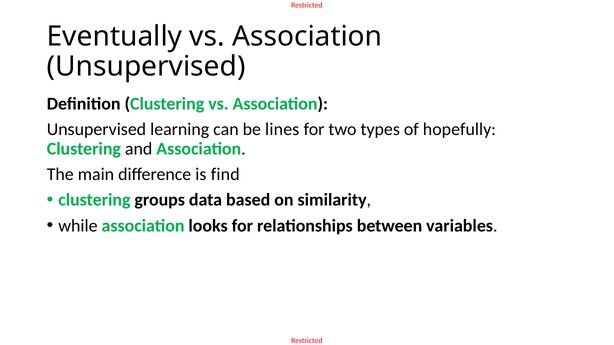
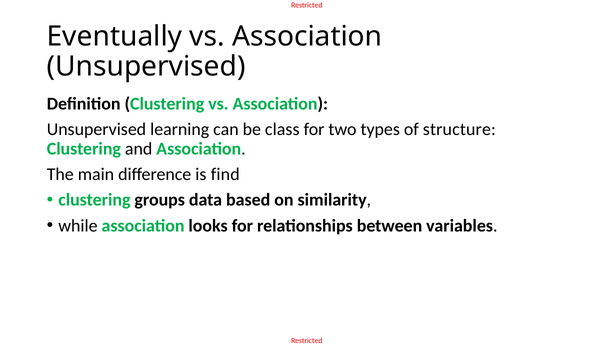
lines: lines -> class
hopefully: hopefully -> structure
